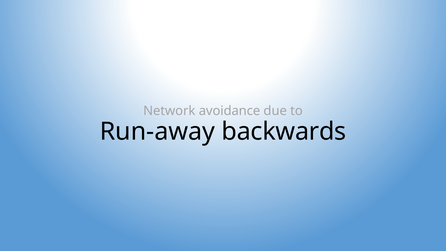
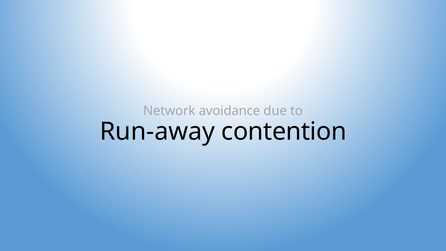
backwards: backwards -> contention
